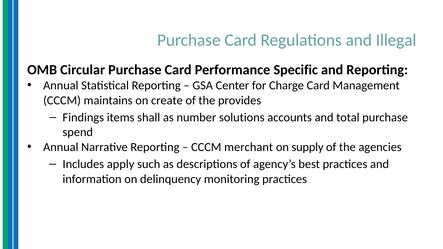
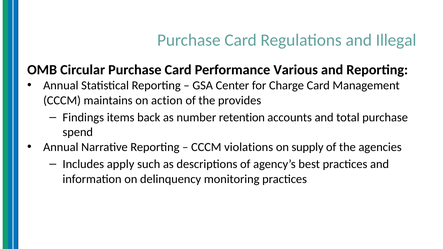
Specific: Specific -> Various
create: create -> action
shall: shall -> back
solutions: solutions -> retention
merchant: merchant -> violations
